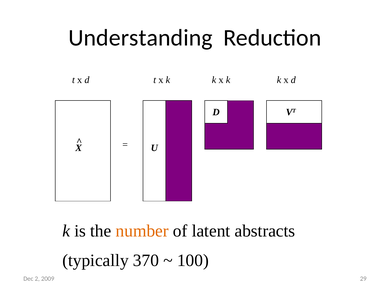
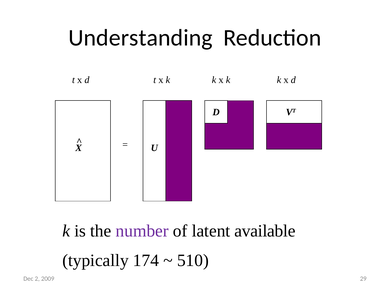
number colour: orange -> purple
abstracts: abstracts -> available
370: 370 -> 174
100: 100 -> 510
